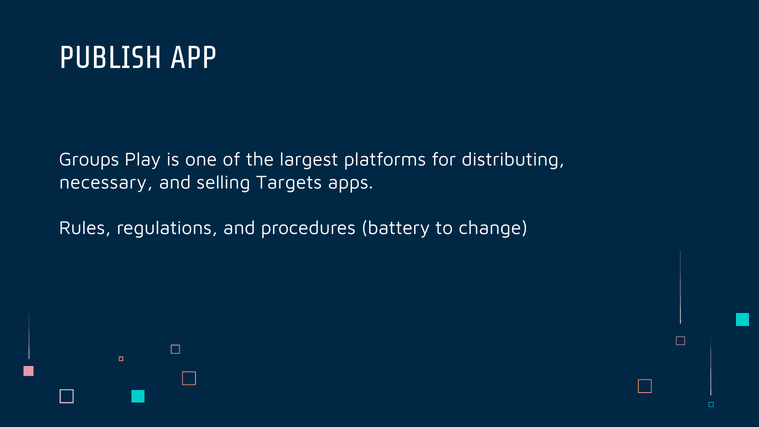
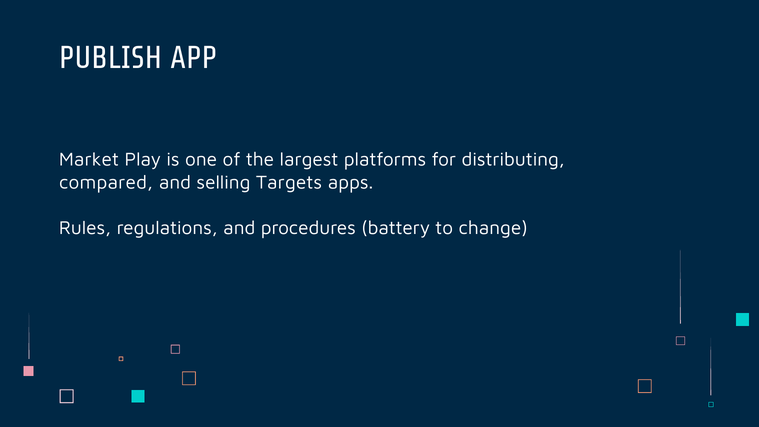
Groups: Groups -> Market
necessary: necessary -> compared
